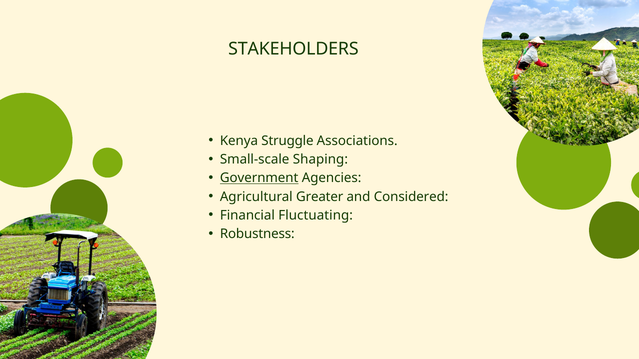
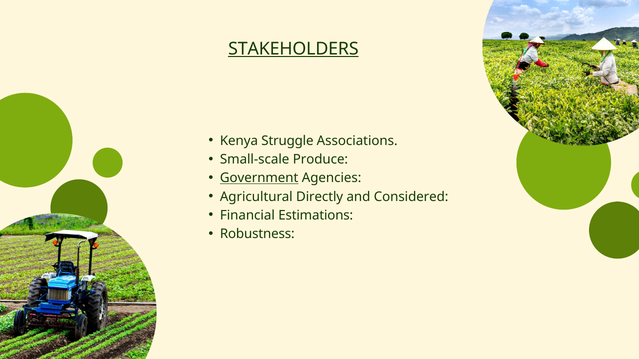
STAKEHOLDERS underline: none -> present
Shaping: Shaping -> Produce
Greater: Greater -> Directly
Fluctuating: Fluctuating -> Estimations
